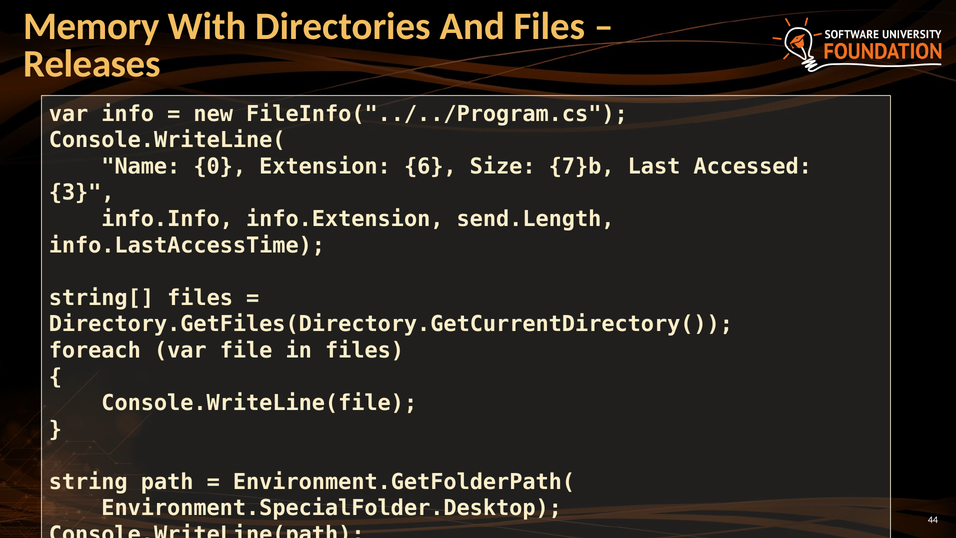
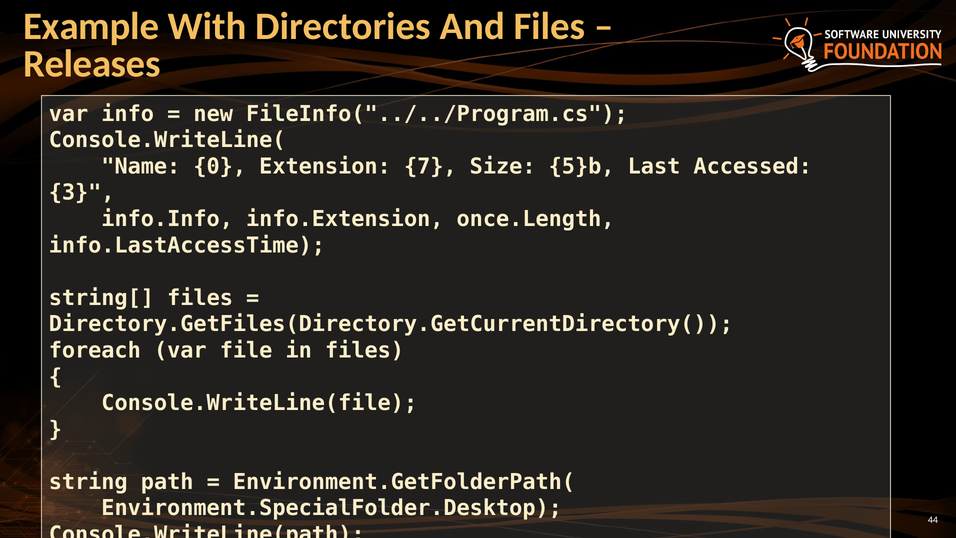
Memory: Memory -> Example
6: 6 -> 7
7}b: 7}b -> 5}b
send.Length: send.Length -> once.Length
